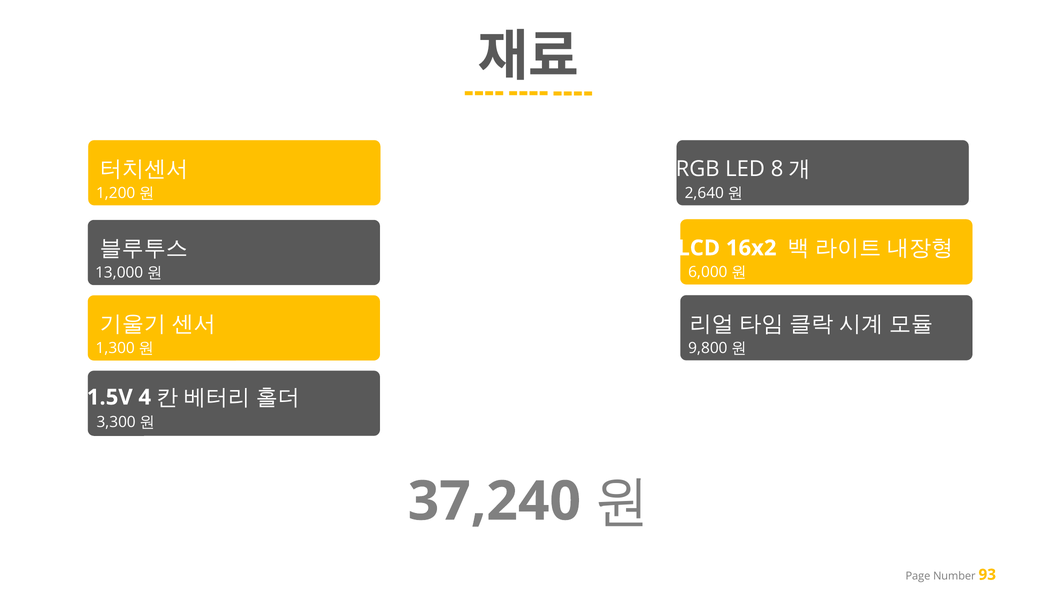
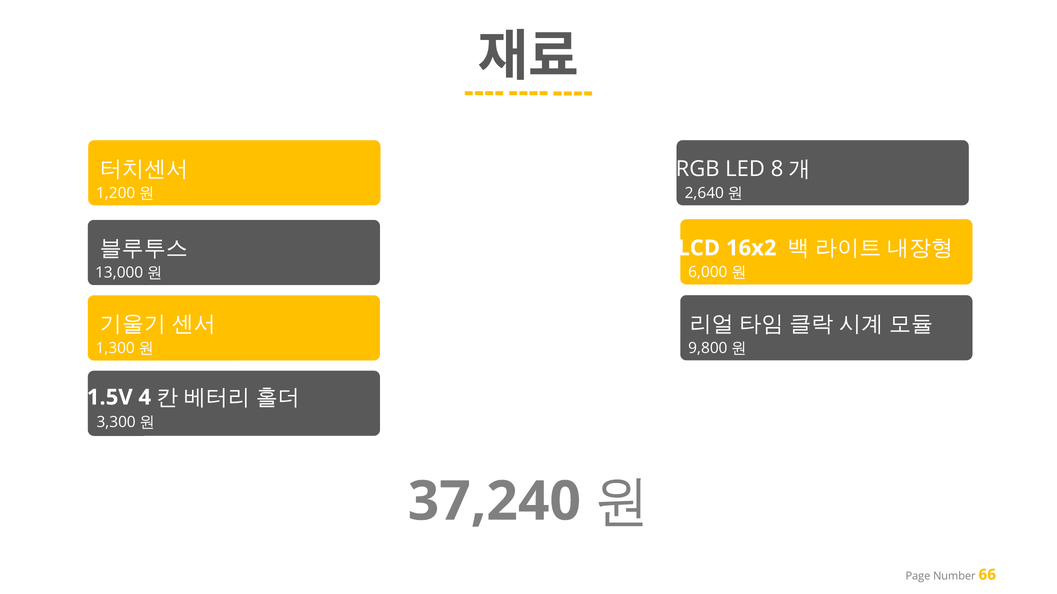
93: 93 -> 66
